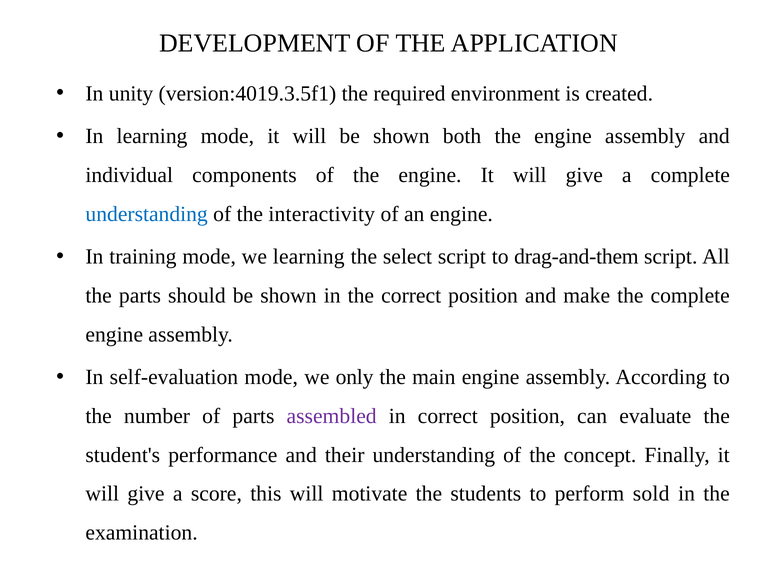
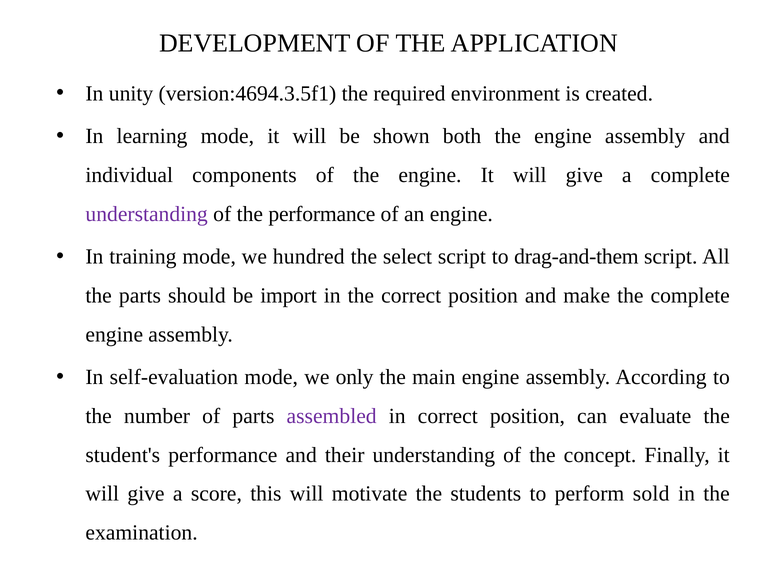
version:4019.3.5f1: version:4019.3.5f1 -> version:4694.3.5f1
understanding at (147, 214) colour: blue -> purple
the interactivity: interactivity -> performance
we learning: learning -> hundred
should be shown: shown -> import
